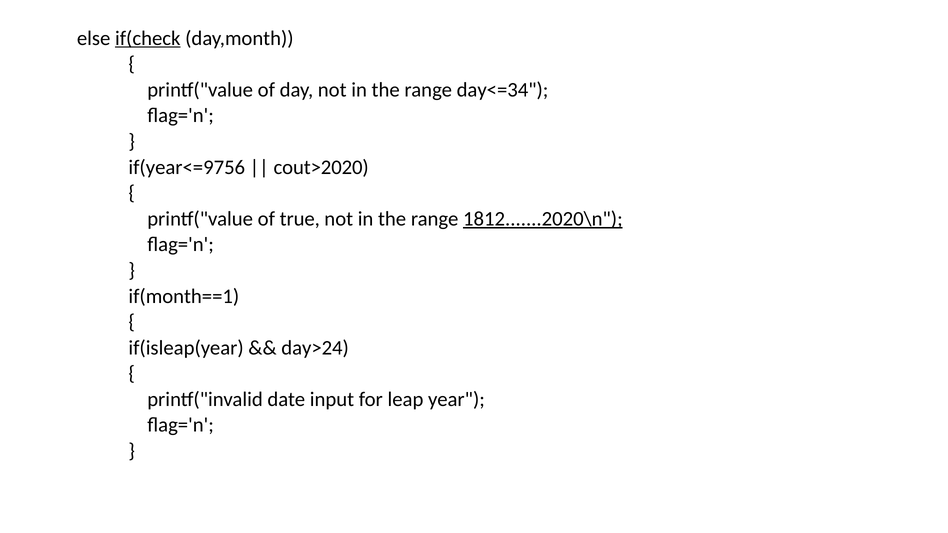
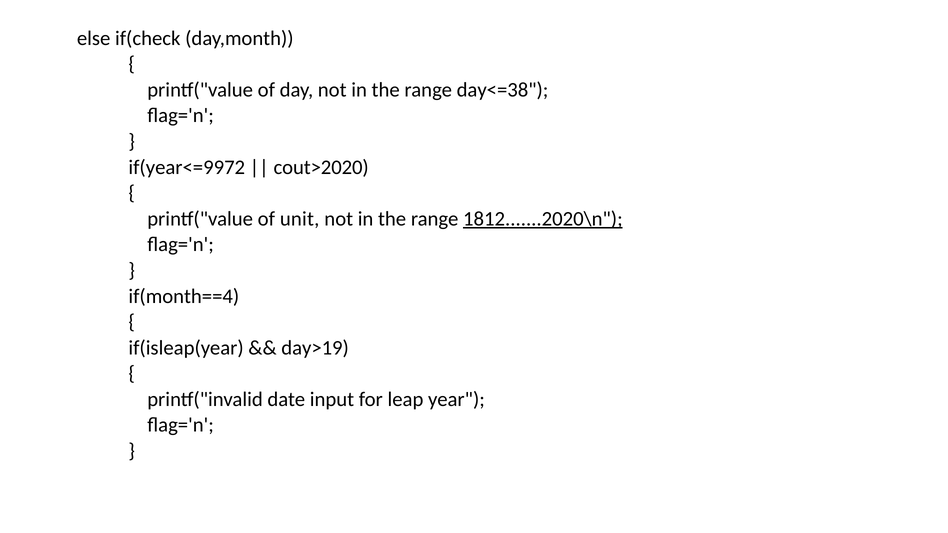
if(check underline: present -> none
day<=34: day<=34 -> day<=38
if(year<=9756: if(year<=9756 -> if(year<=9972
true: true -> unit
if(month==1: if(month==1 -> if(month==4
day>24: day>24 -> day>19
